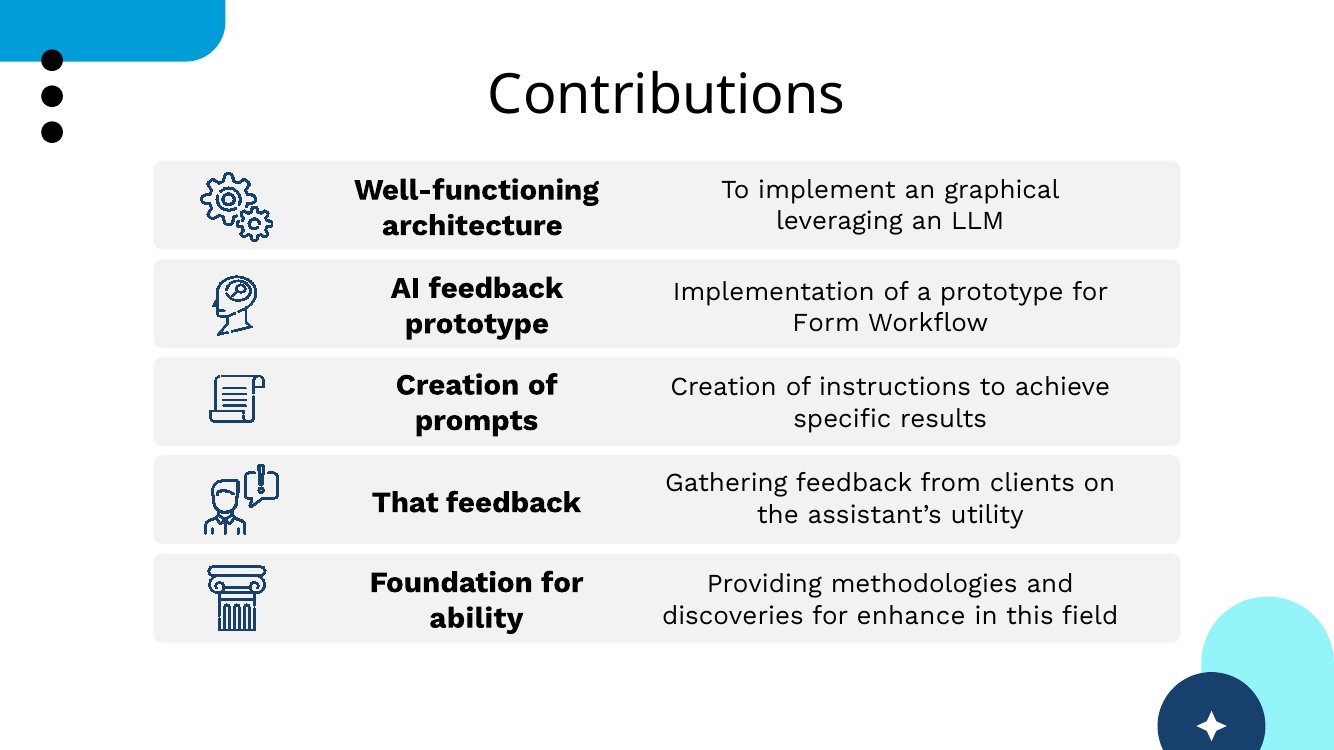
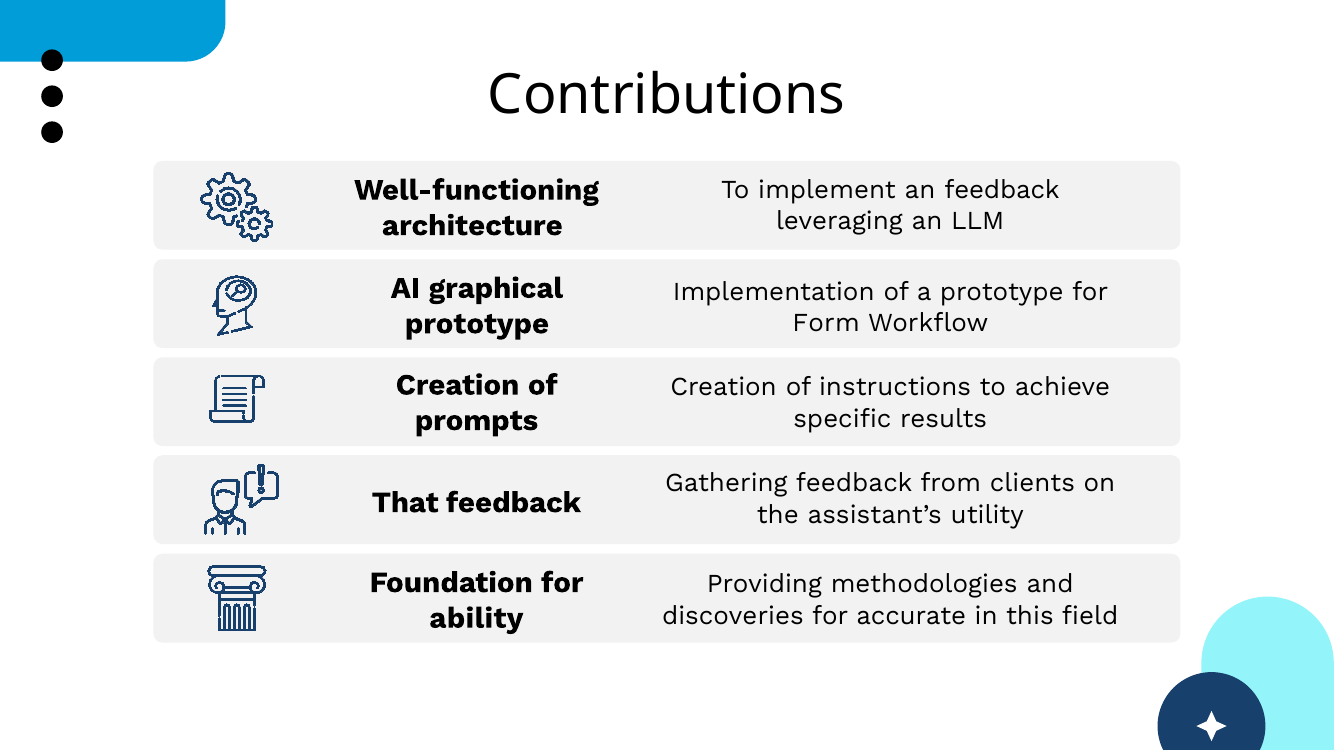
an graphical: graphical -> feedback
AI feedback: feedback -> graphical
enhance: enhance -> accurate
